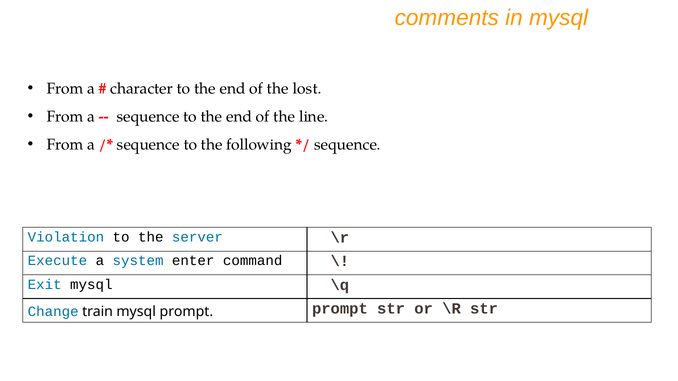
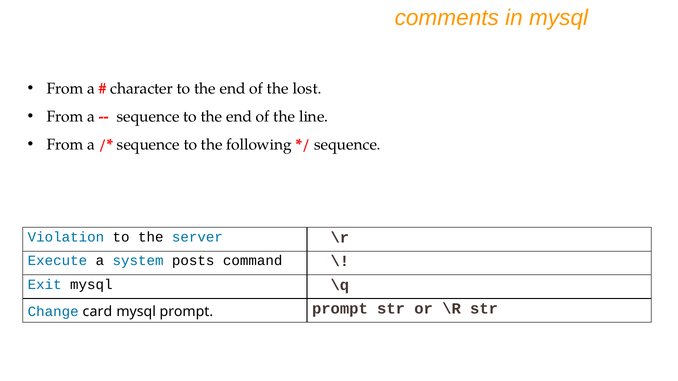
enter: enter -> posts
train: train -> card
